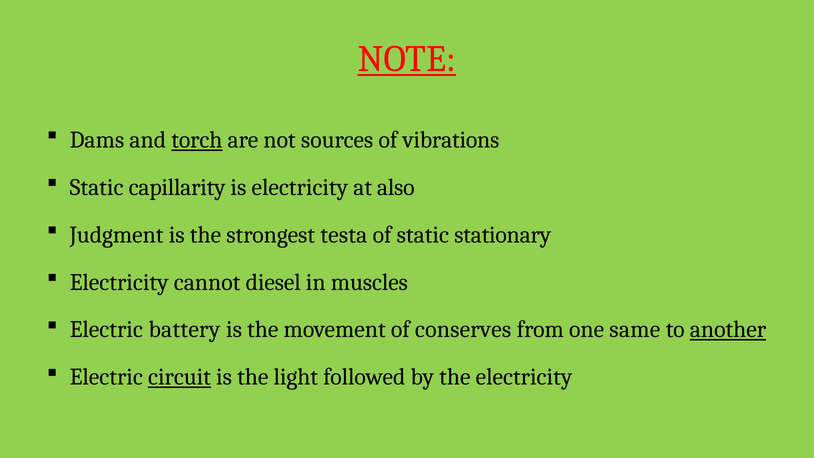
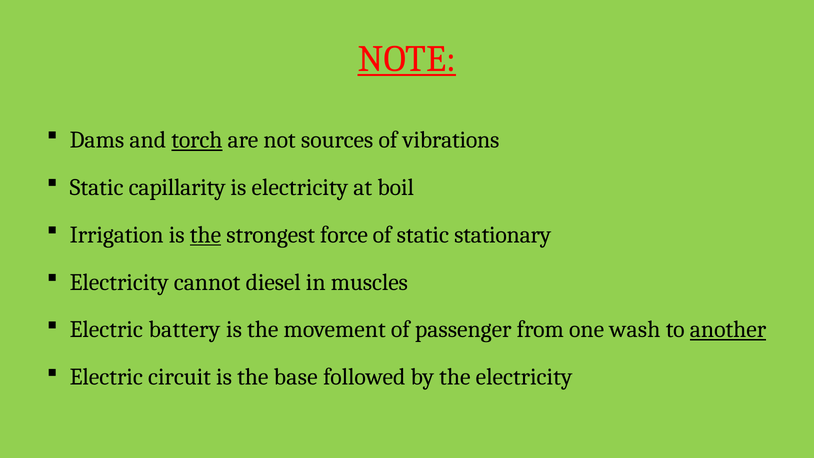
also: also -> boil
Judgment: Judgment -> Irrigation
the at (206, 235) underline: none -> present
testa: testa -> force
conserves: conserves -> passenger
same: same -> wash
circuit underline: present -> none
light: light -> base
